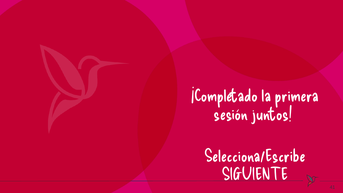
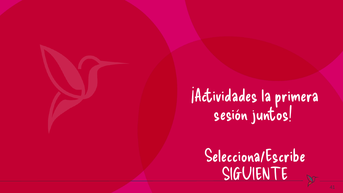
¡Completado: ¡Completado -> ¡Actividades
